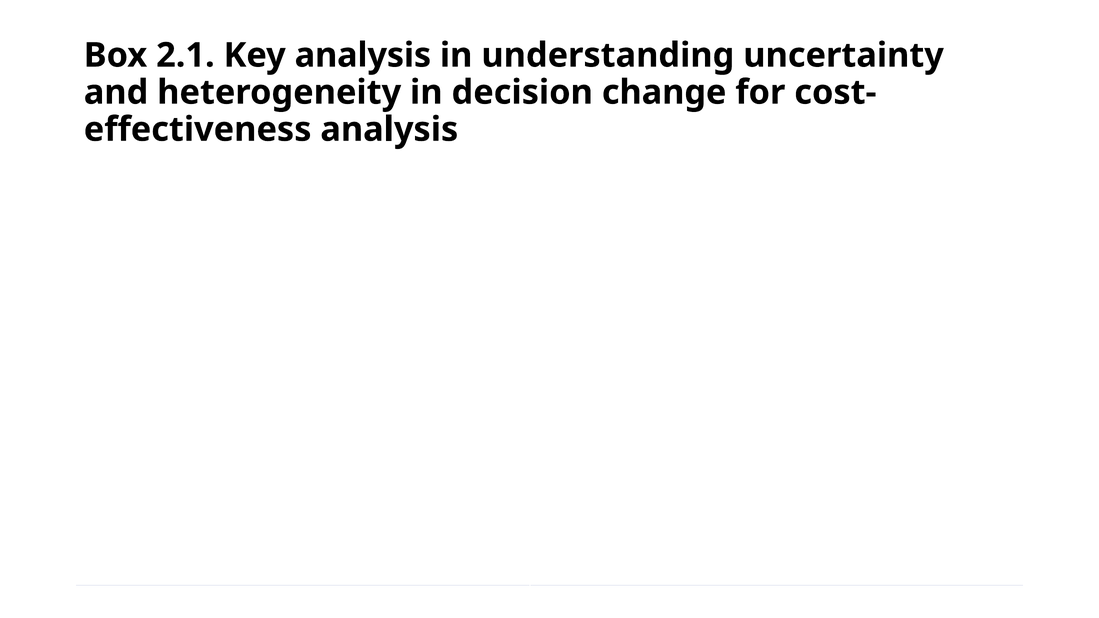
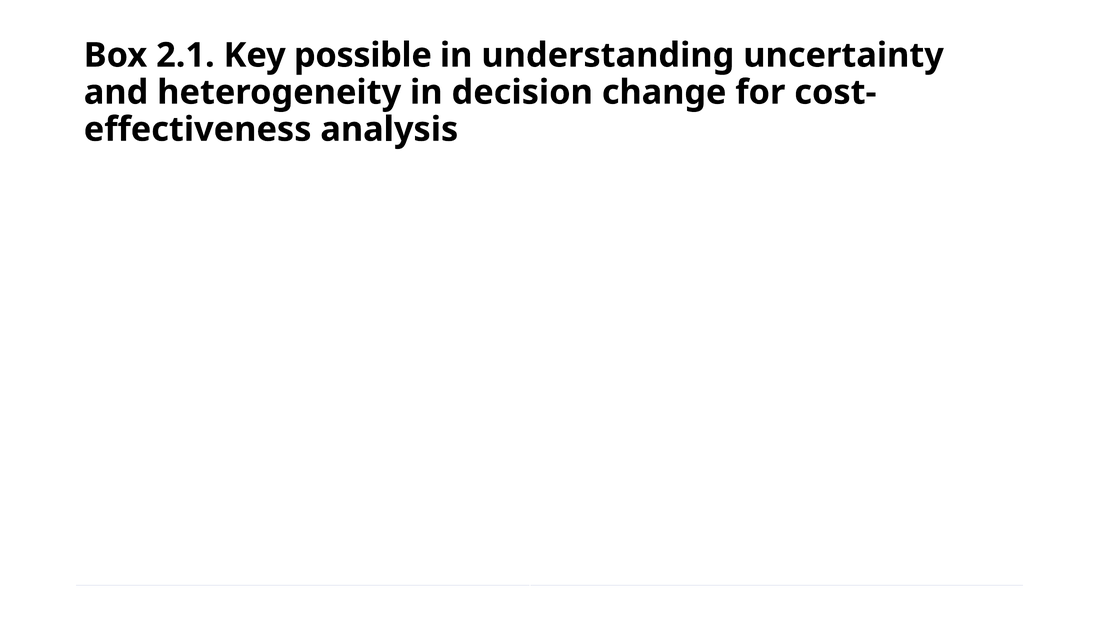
Key analysis: analysis -> possible
